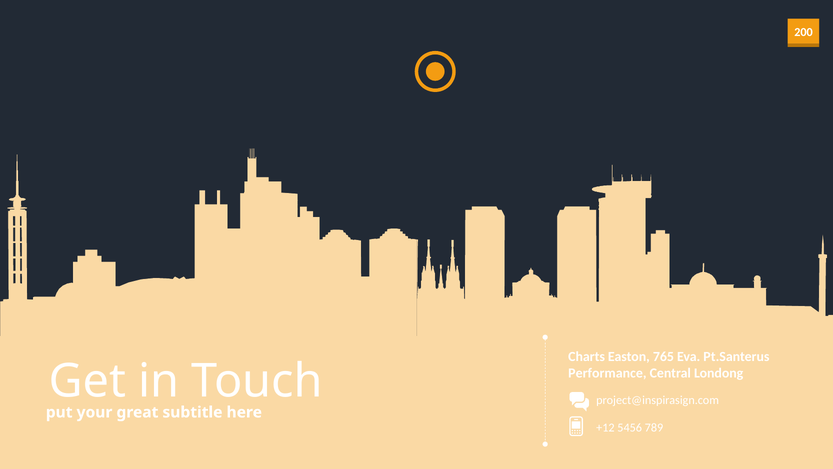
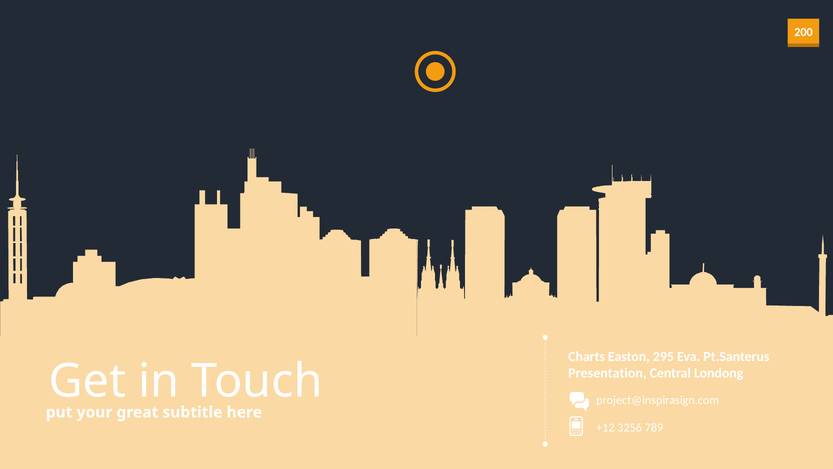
765: 765 -> 295
Performance: Performance -> Presentation
5456: 5456 -> 3256
